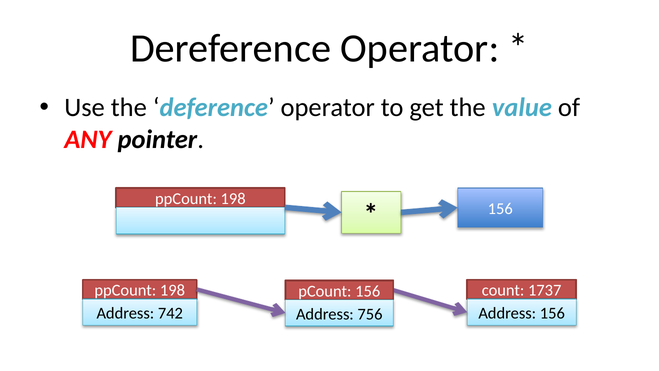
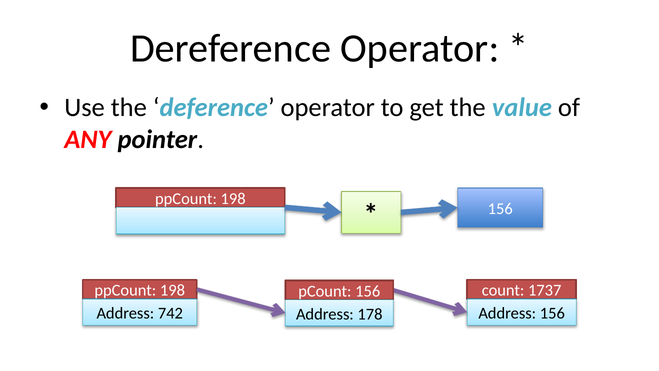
756: 756 -> 178
